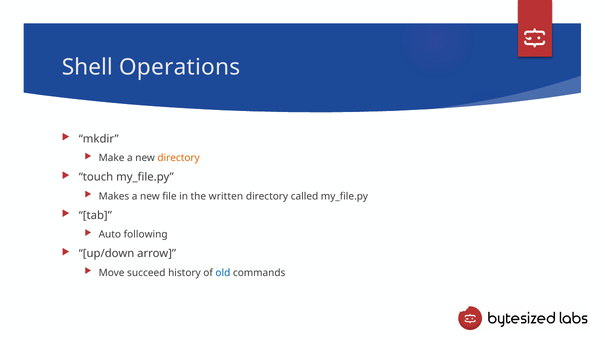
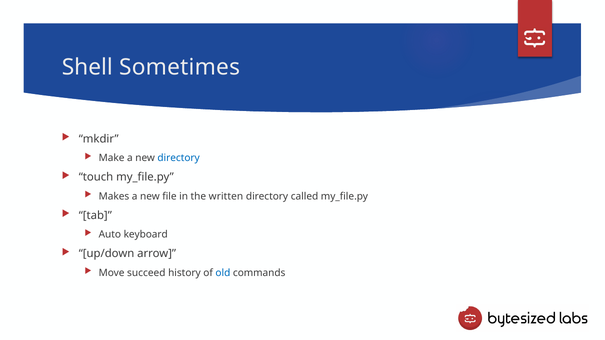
Operations: Operations -> Sometimes
directory at (179, 158) colour: orange -> blue
following: following -> keyboard
